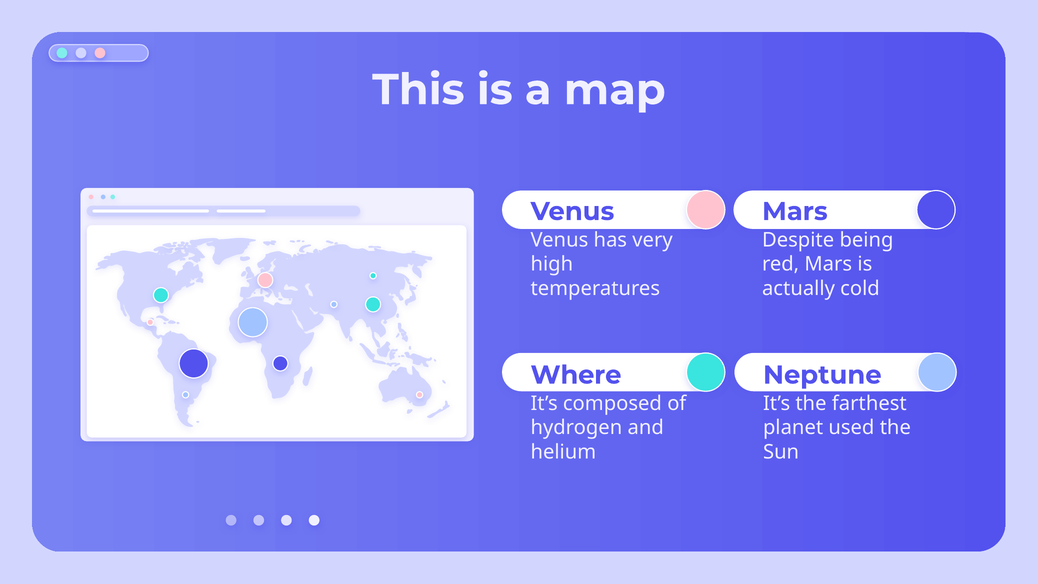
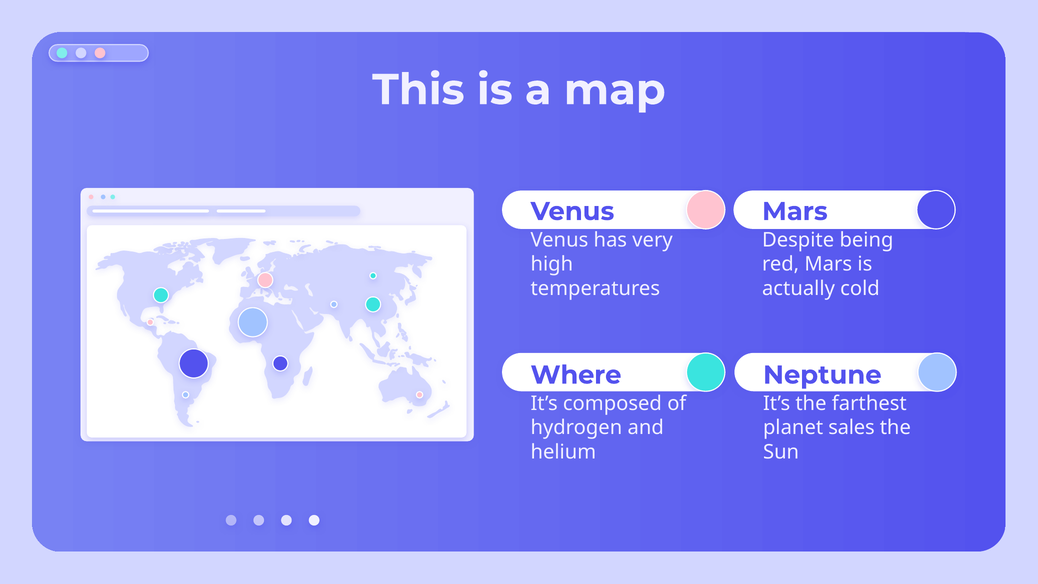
used: used -> sales
